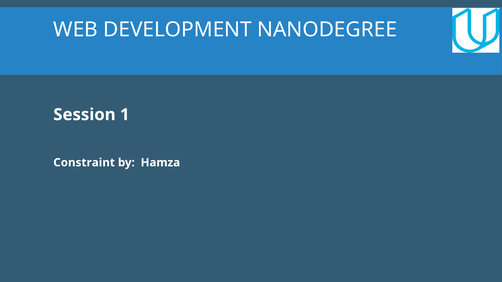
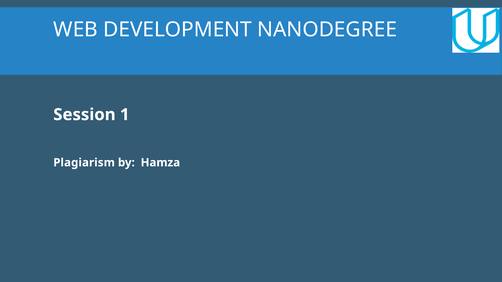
Constraint: Constraint -> Plagiarism
